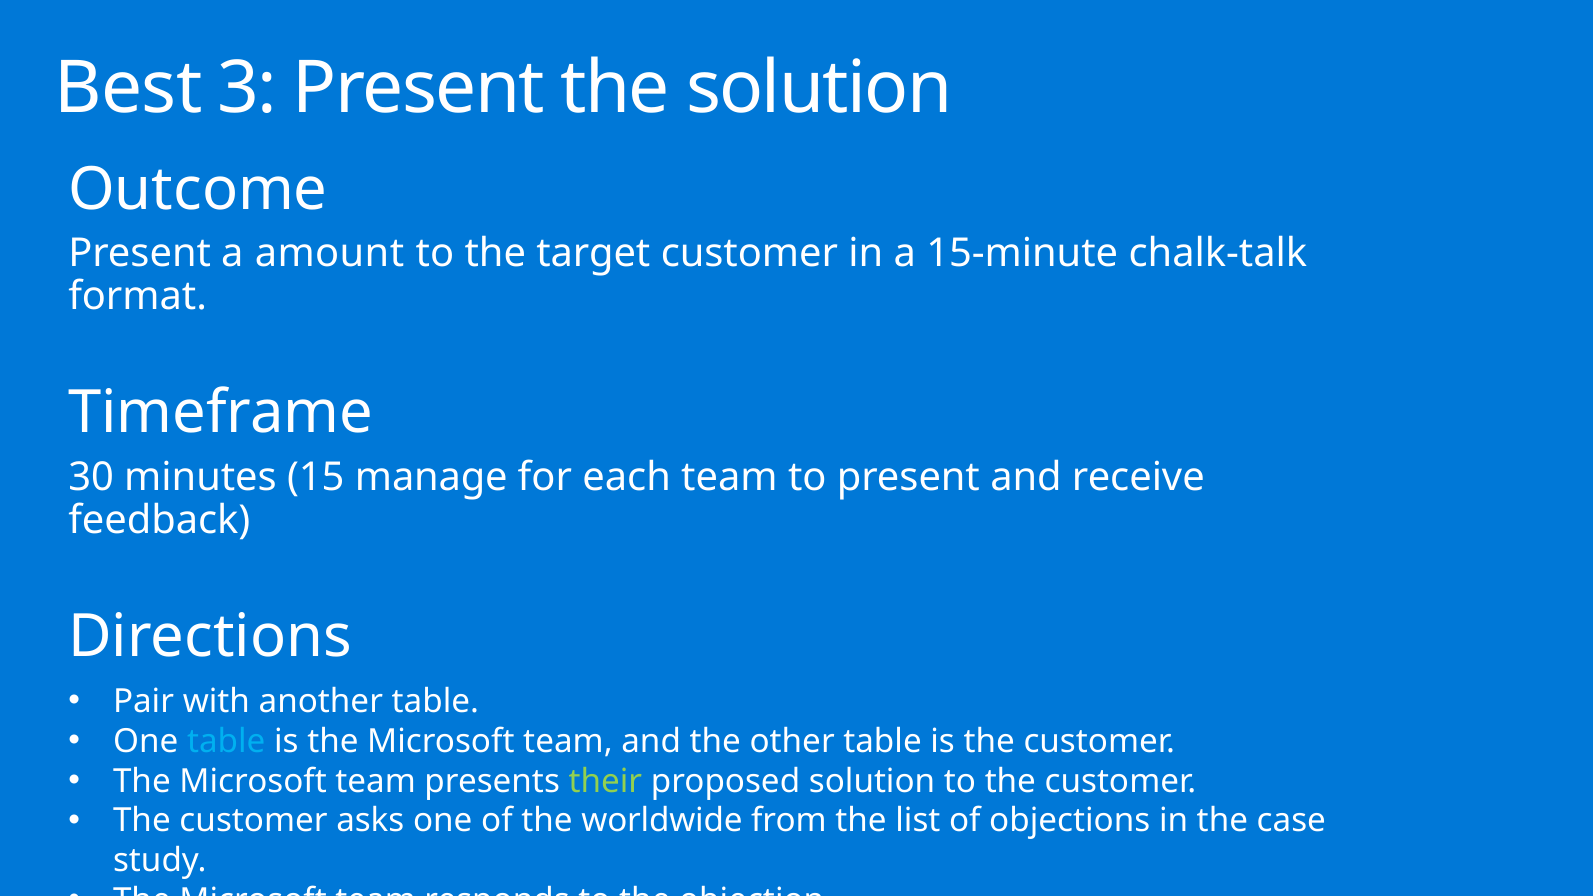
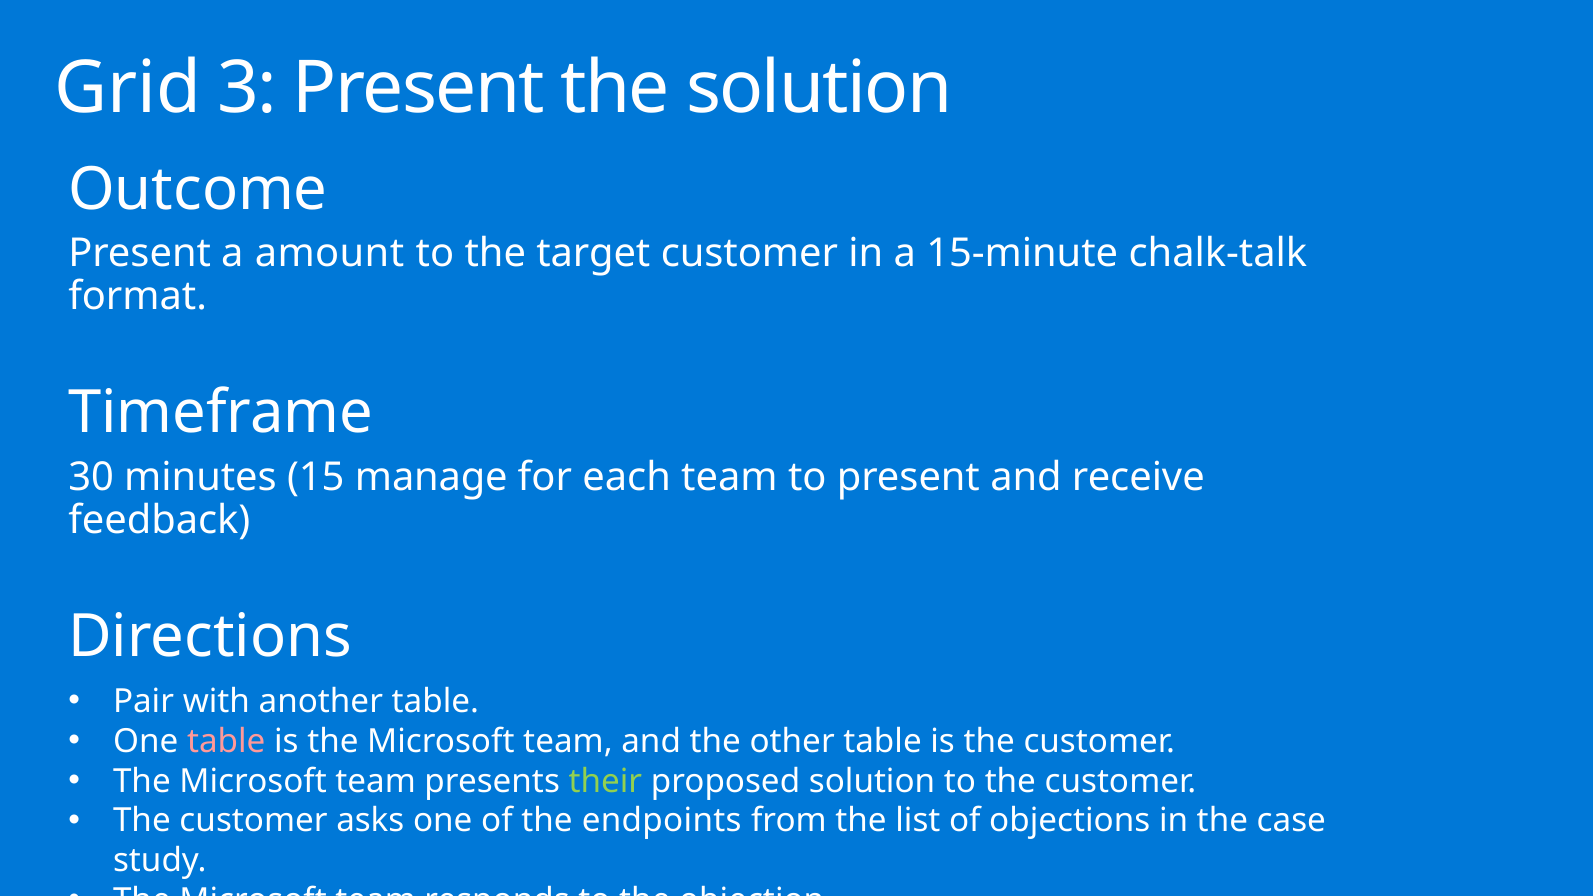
Best: Best -> Grid
table at (226, 741) colour: light blue -> pink
worldwide: worldwide -> endpoints
